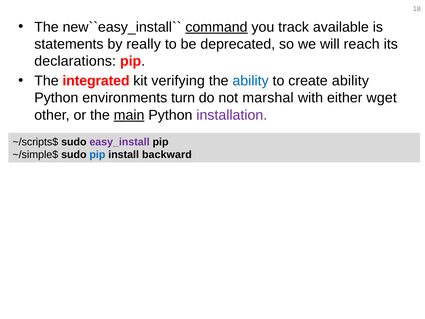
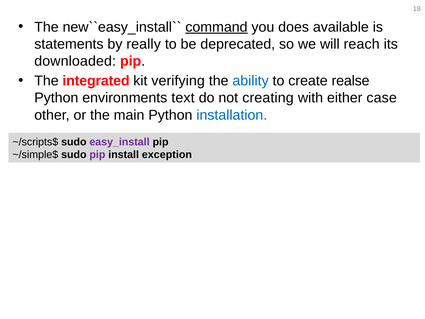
track: track -> does
declarations: declarations -> downloaded
create ability: ability -> realse
turn: turn -> text
marshal: marshal -> creating
wget: wget -> case
main underline: present -> none
installation colour: purple -> blue
pip at (97, 155) colour: blue -> purple
backward: backward -> exception
